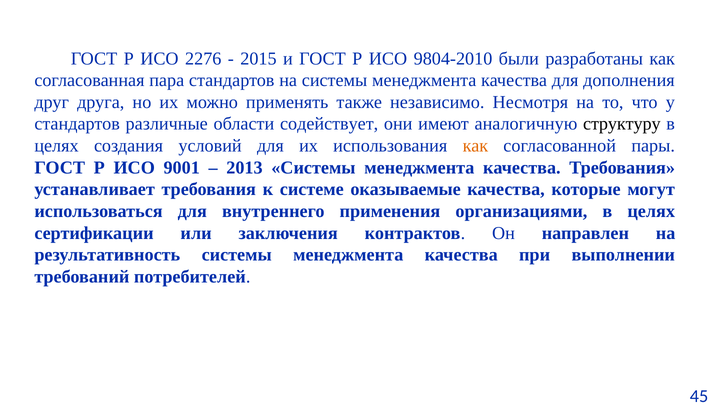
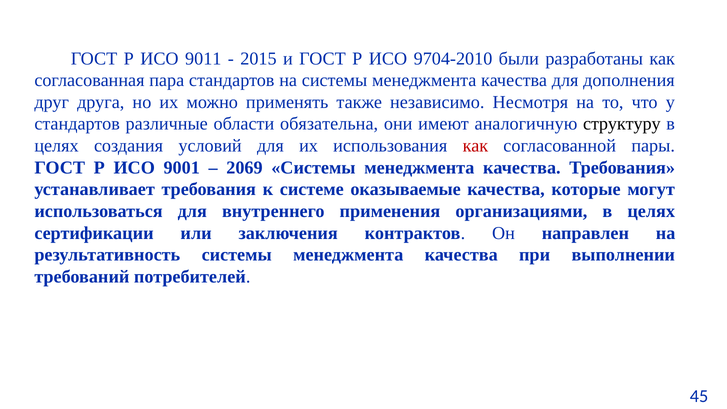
2276: 2276 -> 9011
9804-2010: 9804-2010 -> 9704-2010
содействует: содействует -> обязательна
как at (475, 146) colour: orange -> red
2013: 2013 -> 2069
